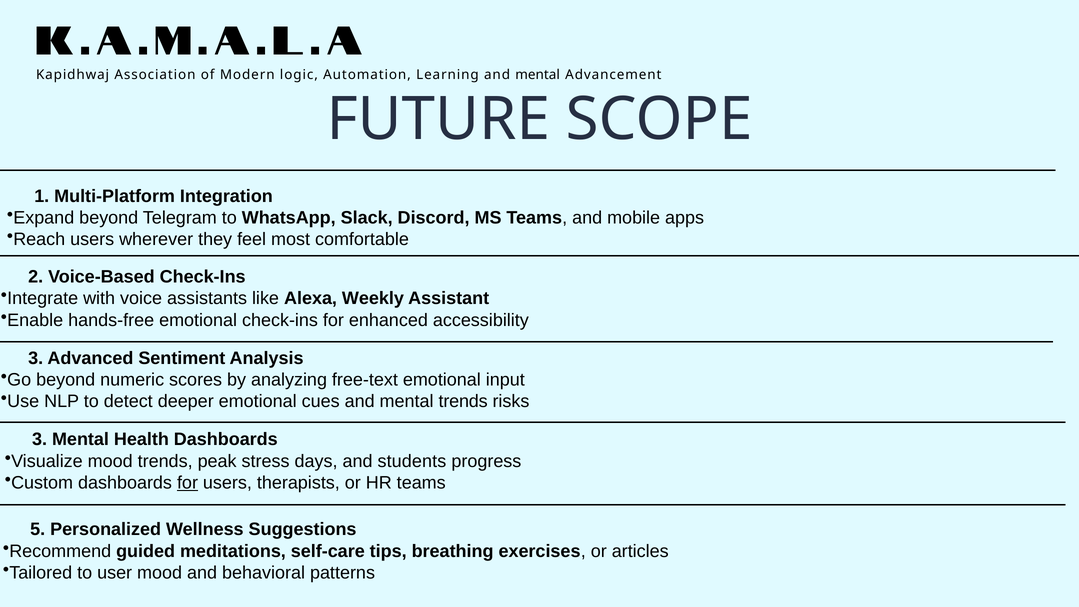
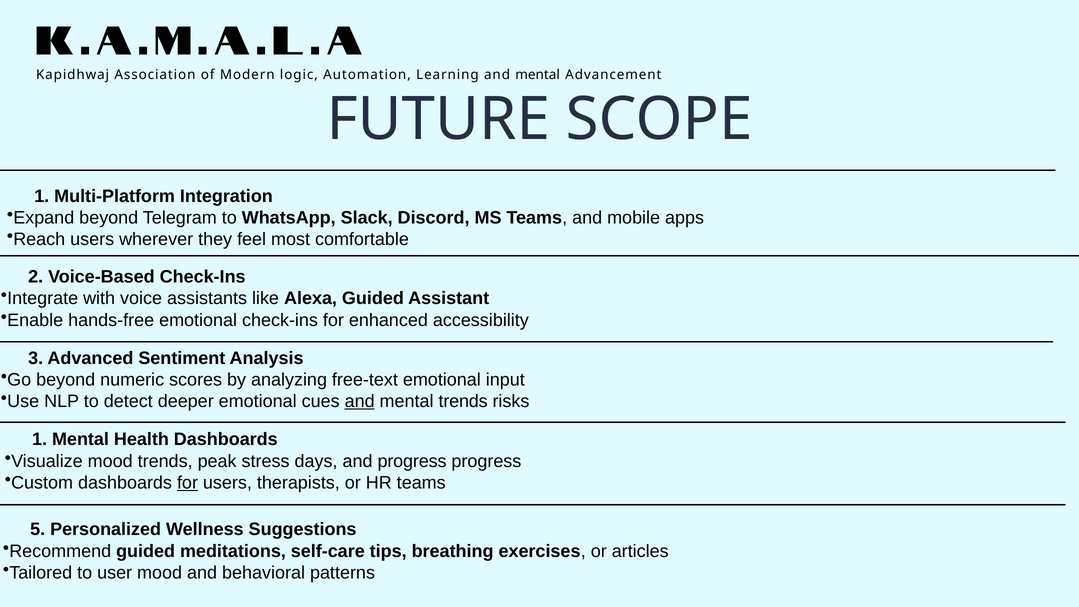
Alexa Weekly: Weekly -> Guided
and at (360, 401) underline: none -> present
3 at (40, 440): 3 -> 1
and students: students -> progress
